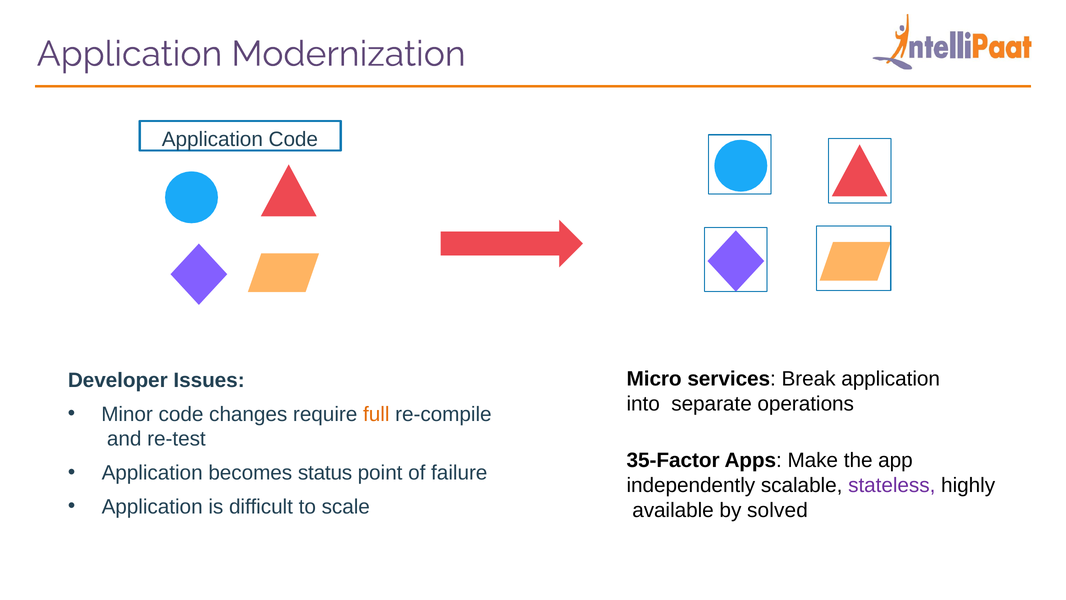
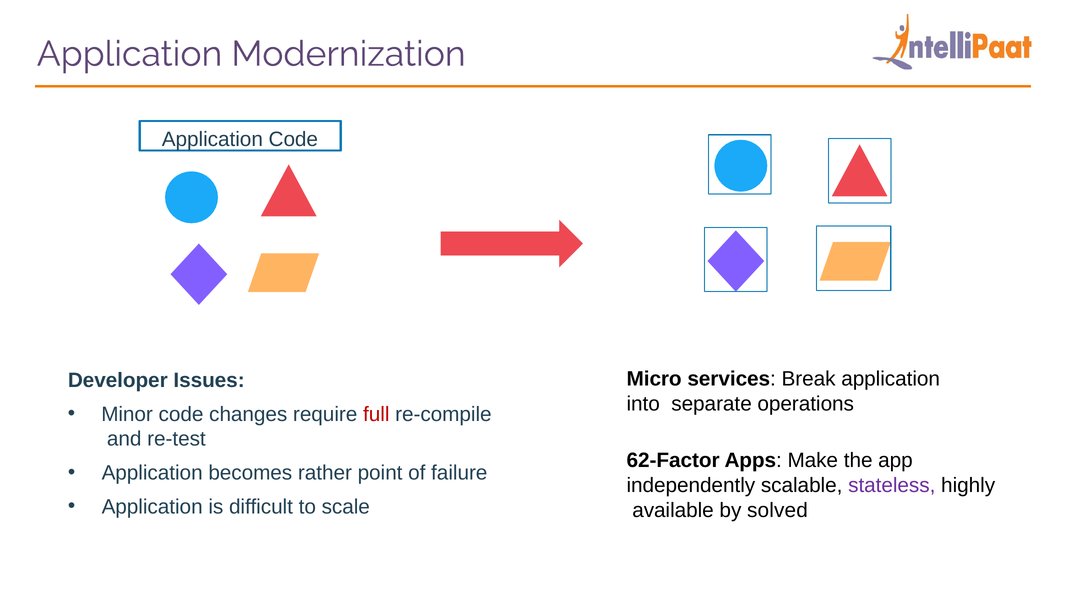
full colour: orange -> red
35-Factor: 35-Factor -> 62-Factor
status: status -> rather
